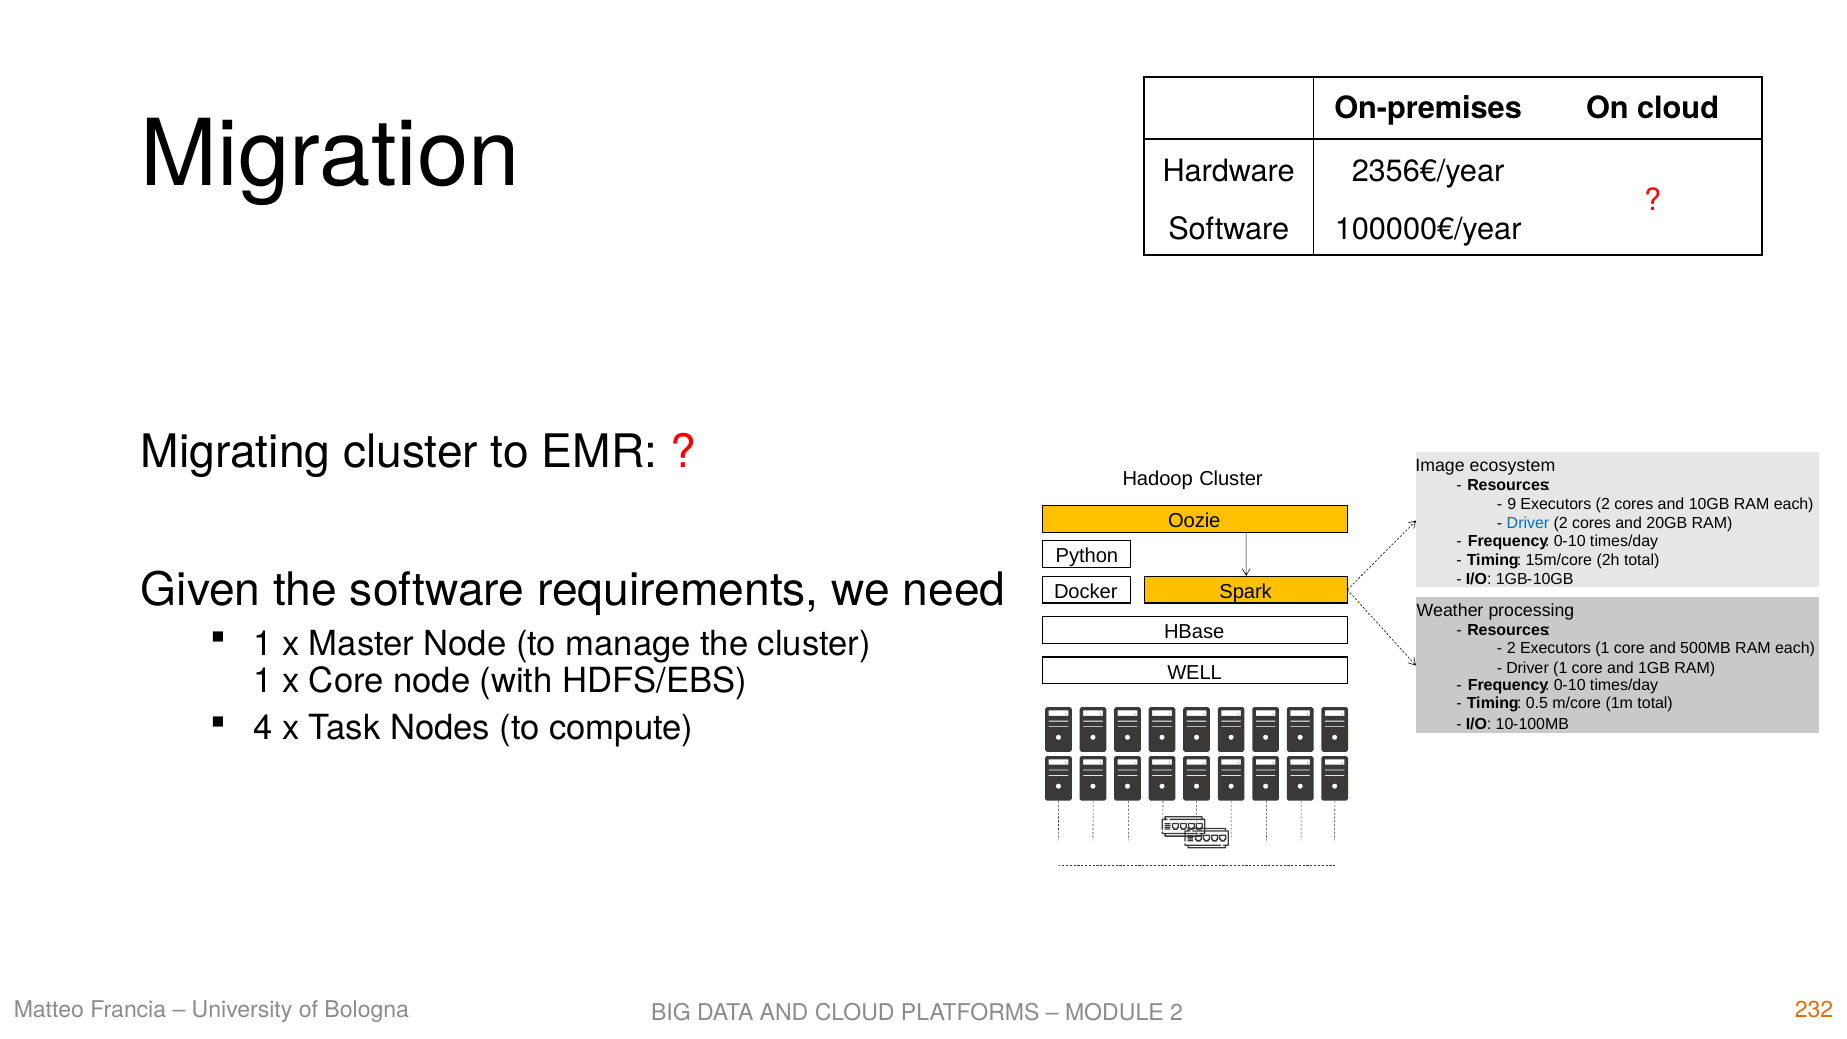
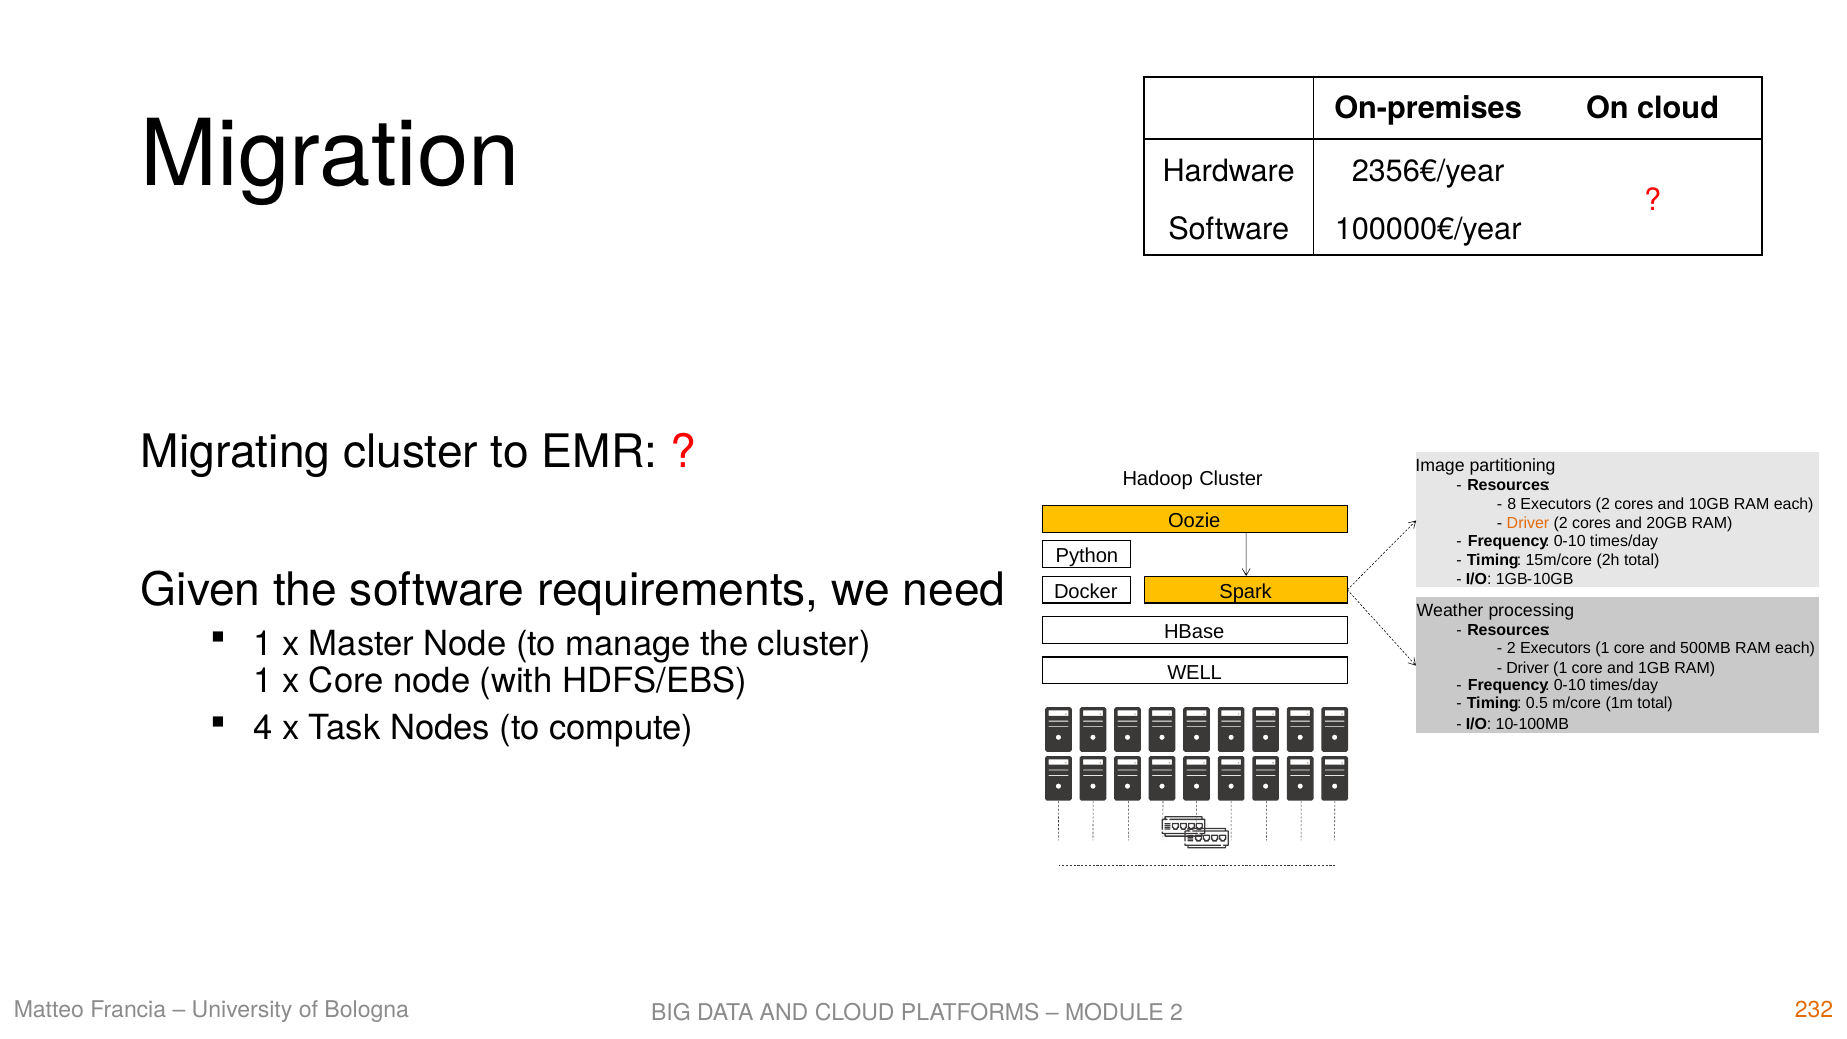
ecosystem: ecosystem -> partitioning
9: 9 -> 8
Driver at (1528, 523) colour: blue -> orange
